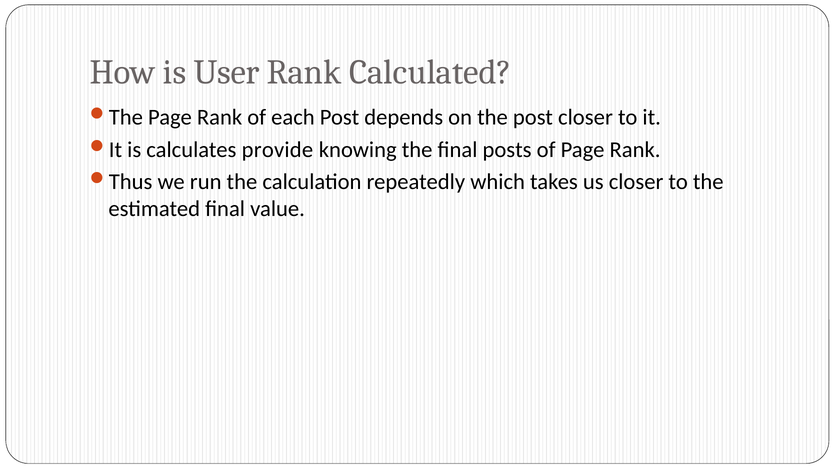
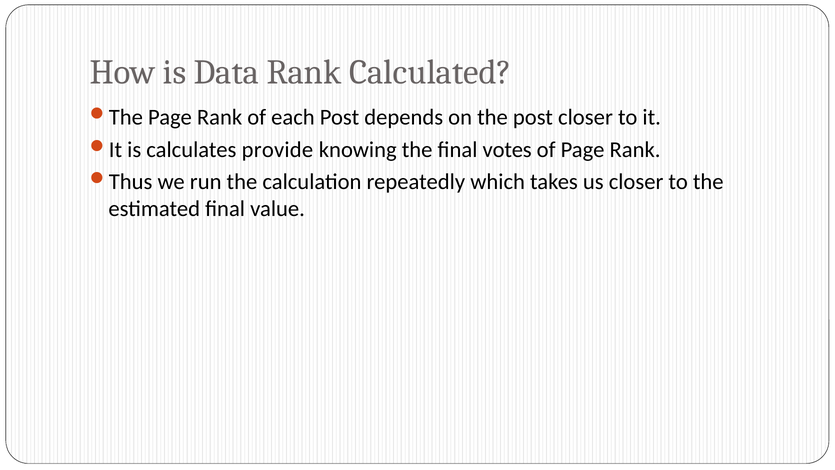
User: User -> Data
posts: posts -> votes
